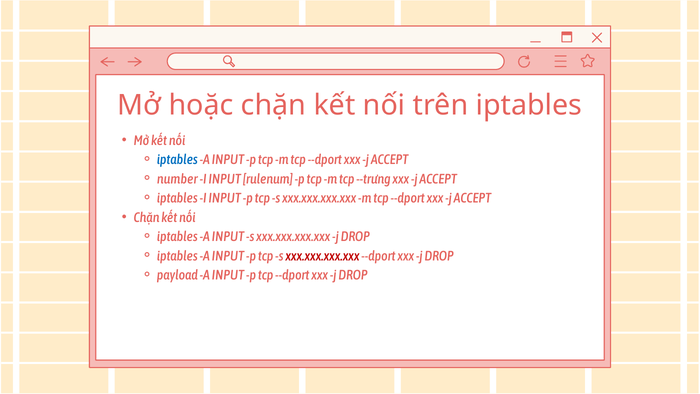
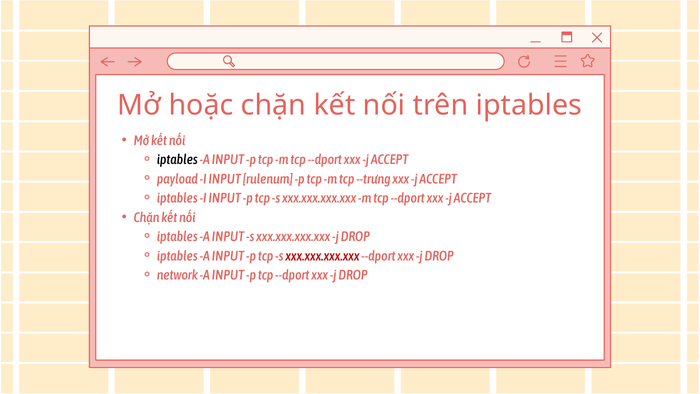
iptables at (177, 160) colour: blue -> black
number: number -> payload
payload: payload -> network
